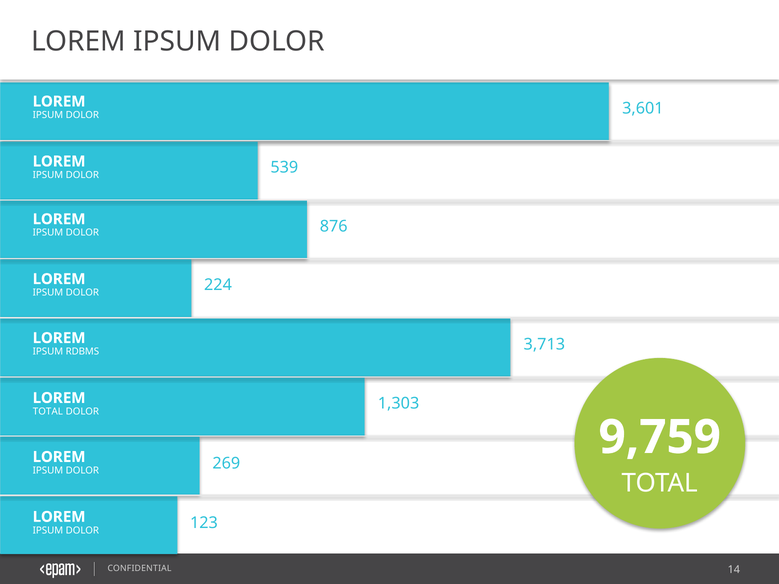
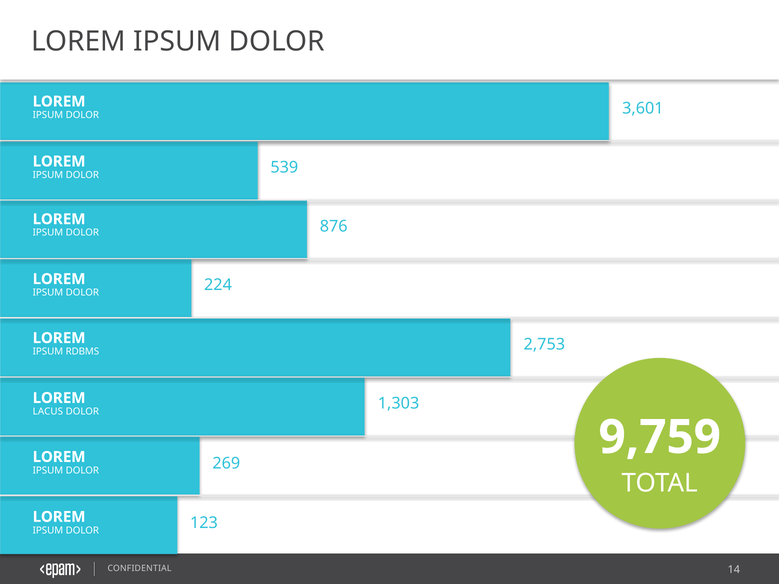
3,713: 3,713 -> 2,753
TOTAL at (48, 412): TOTAL -> LACUS
